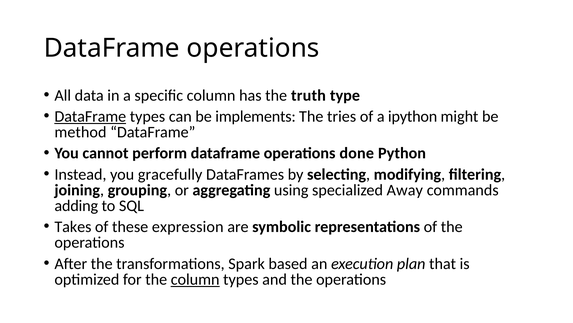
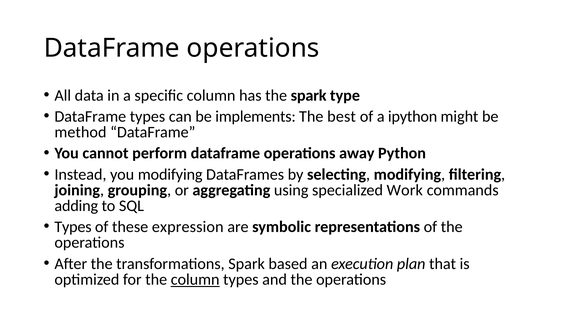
the truth: truth -> spark
DataFrame at (90, 116) underline: present -> none
tries: tries -> best
done: done -> away
you gracefully: gracefully -> modifying
Away: Away -> Work
Takes at (73, 226): Takes -> Types
